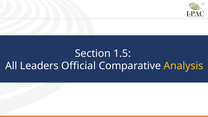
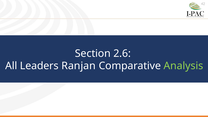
1.5: 1.5 -> 2.6
Official: Official -> Ranjan
Analysis colour: yellow -> light green
